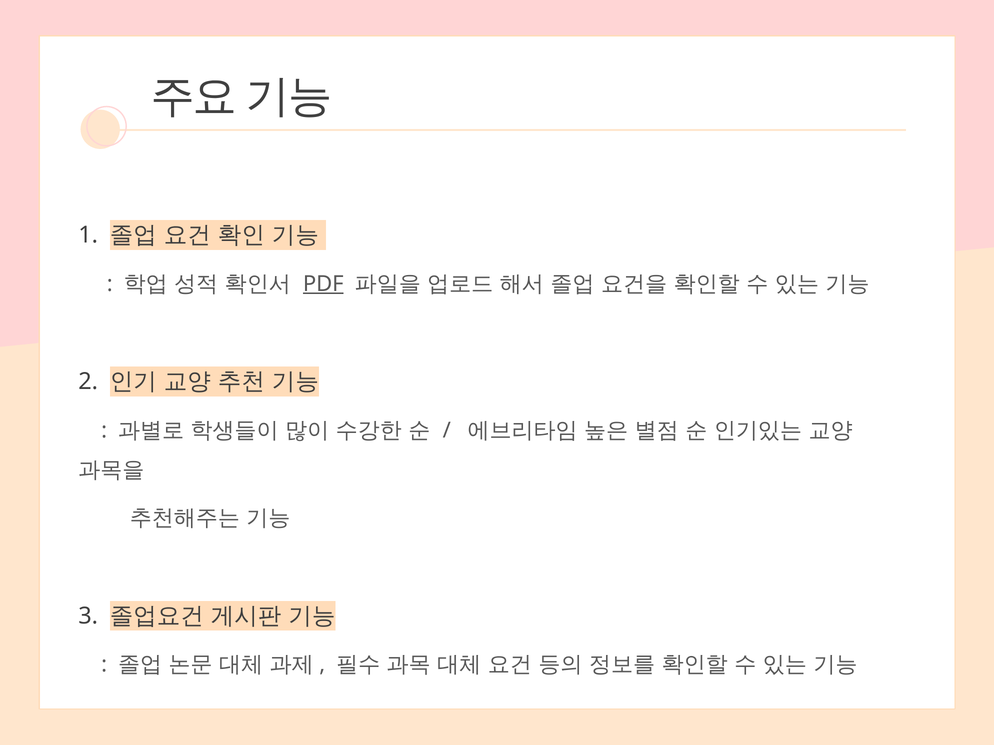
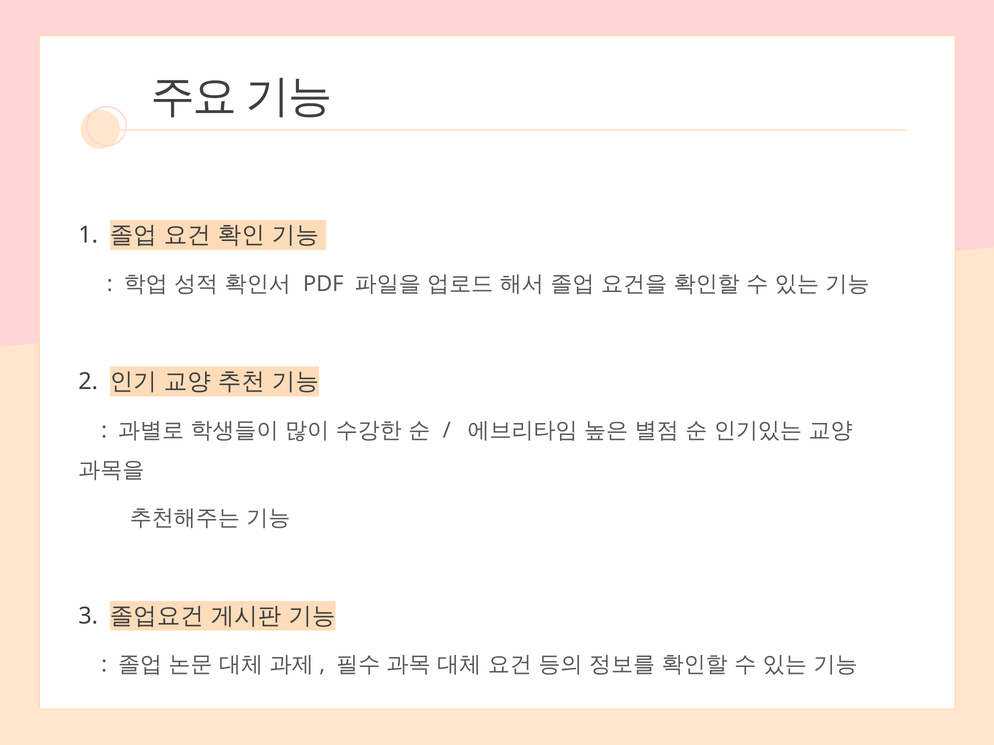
PDF underline: present -> none
